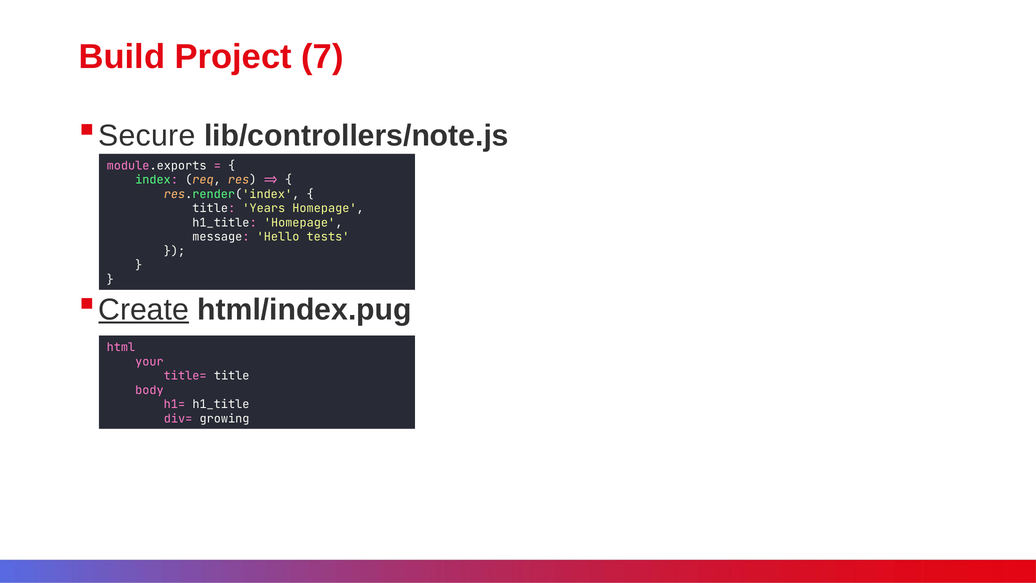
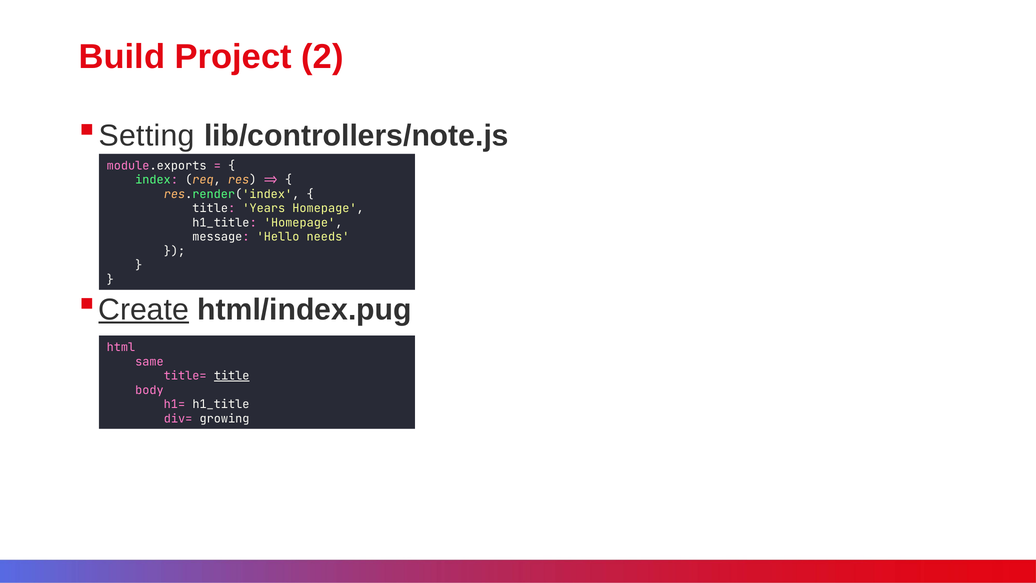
7: 7 -> 2
Secure: Secure -> Setting
tests: tests -> needs
your: your -> same
title at (232, 376) underline: none -> present
